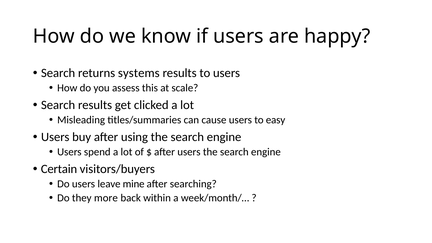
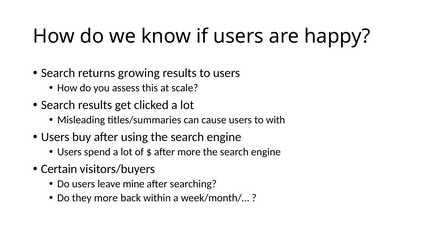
systems: systems -> growing
easy: easy -> with
after users: users -> more
